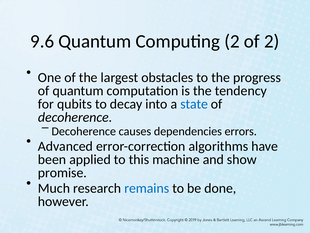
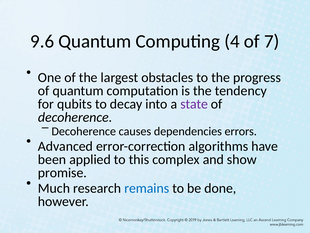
Computing 2: 2 -> 4
of 2: 2 -> 7
state colour: blue -> purple
machine: machine -> complex
